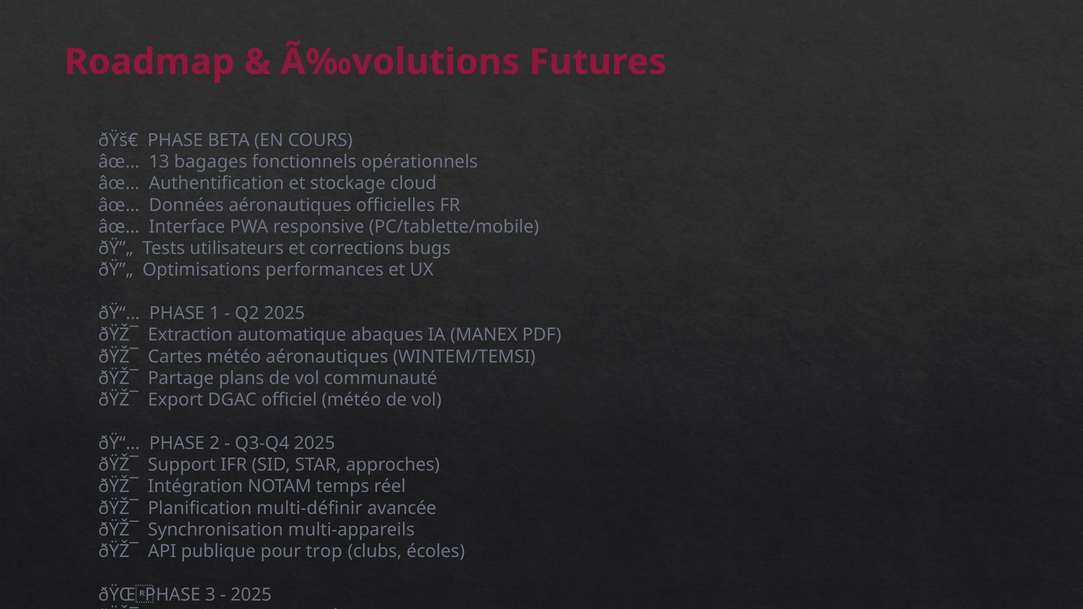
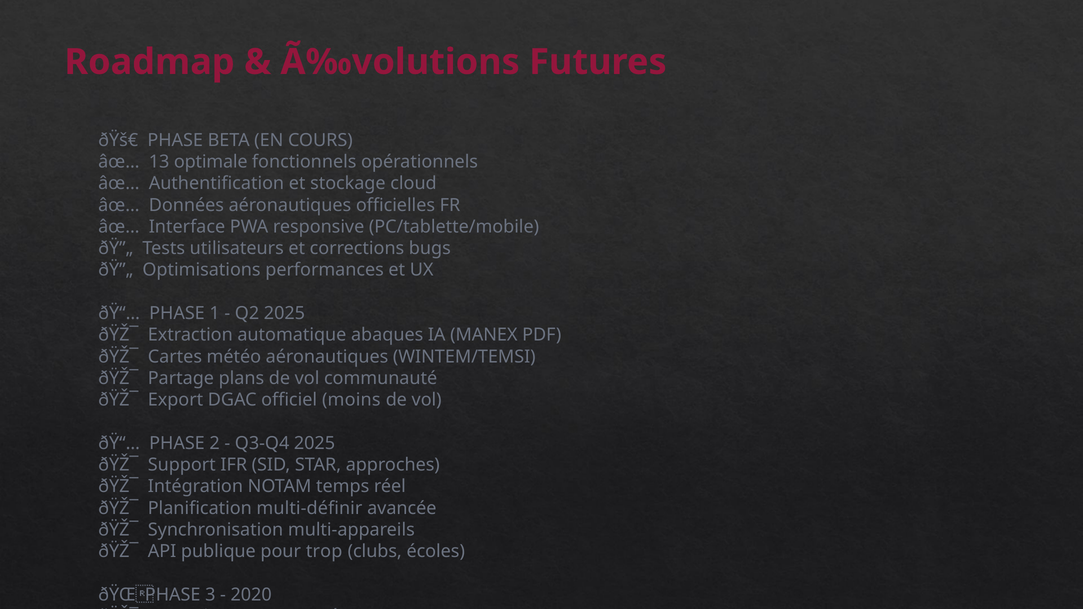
bagages: bagages -> optimale
officiel météo: météo -> moins
2025 at (251, 595): 2025 -> 2020
